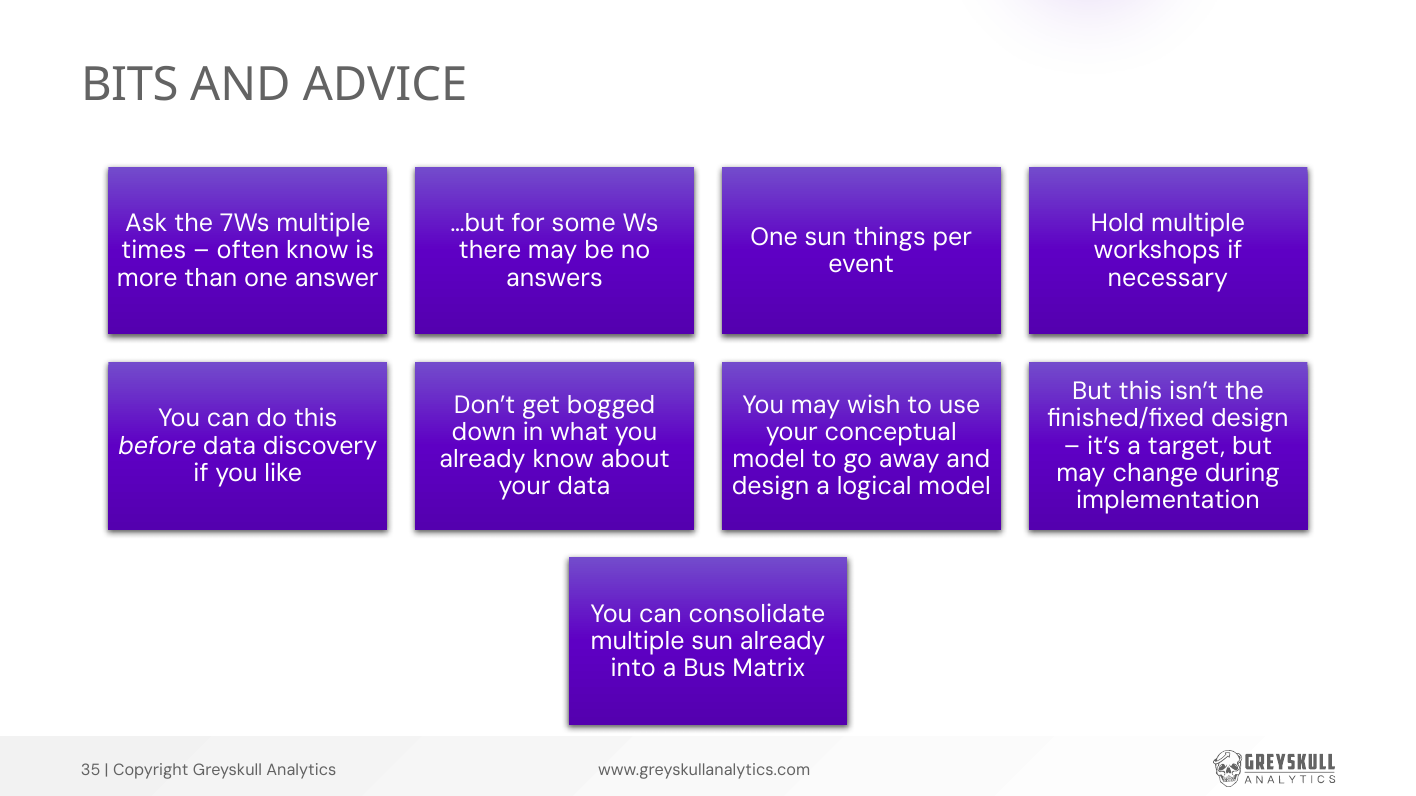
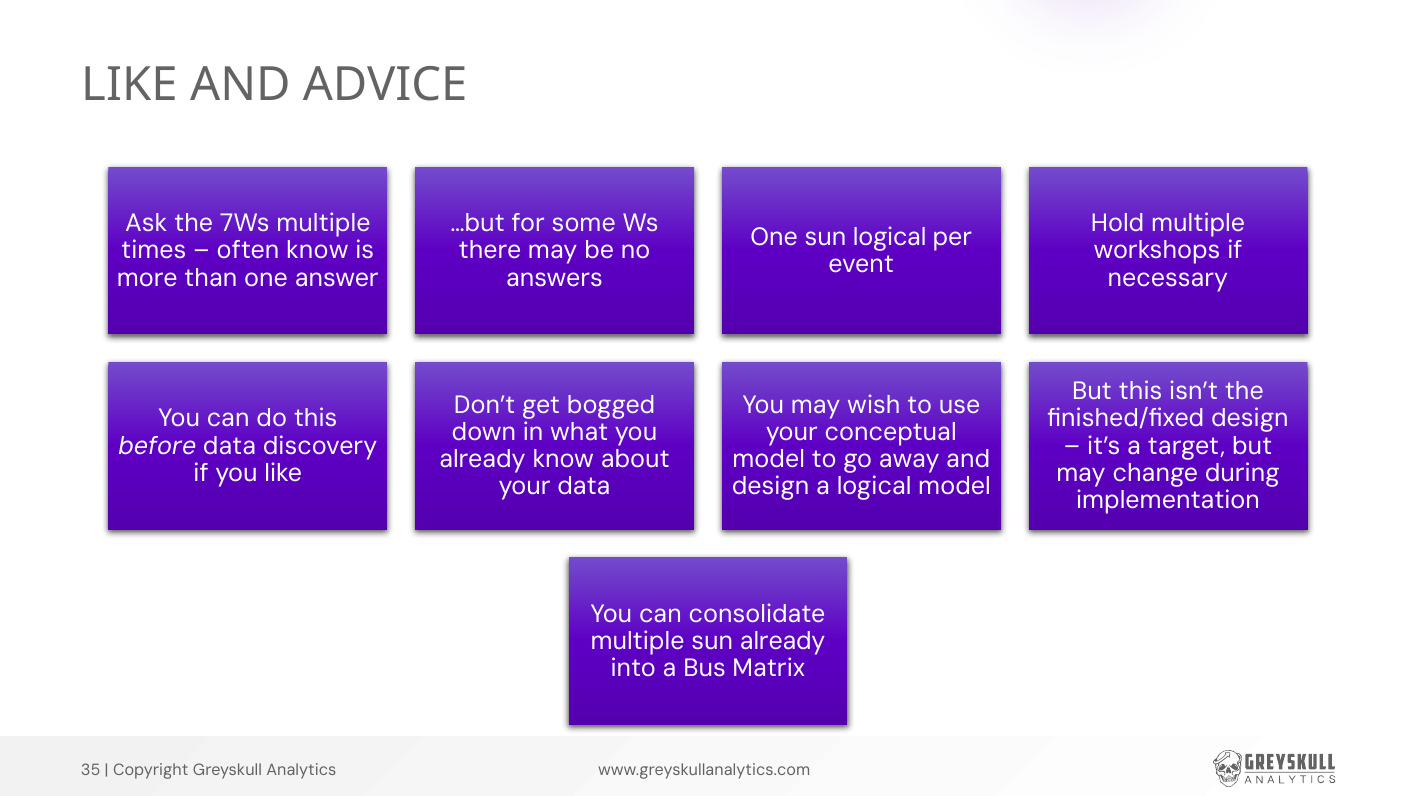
BITS at (130, 85): BITS -> LIKE
sun things: things -> logical
